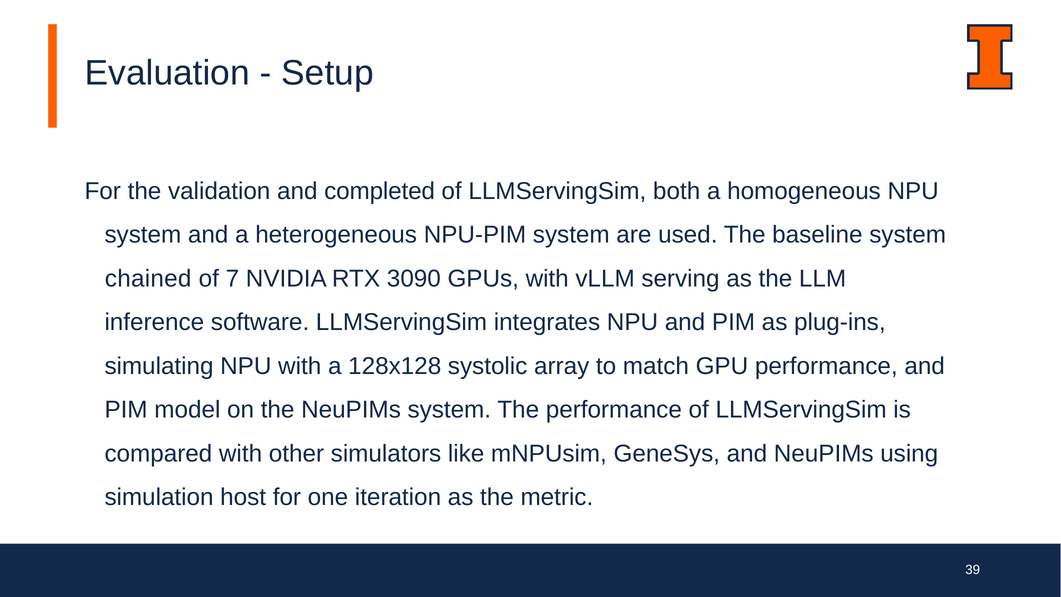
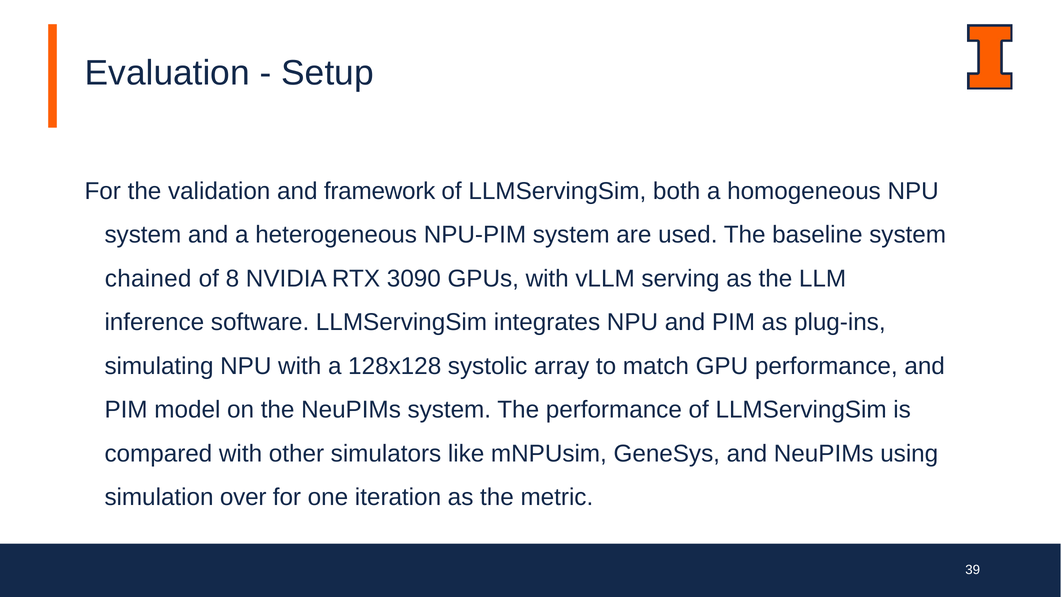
completed: completed -> framework
7: 7 -> 8
host: host -> over
